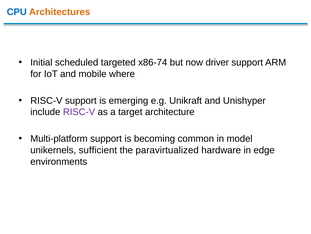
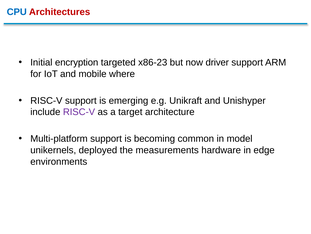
Architectures colour: orange -> red
scheduled: scheduled -> encryption
x86-74: x86-74 -> x86-23
sufficient: sufficient -> deployed
paravirtualized: paravirtualized -> measurements
